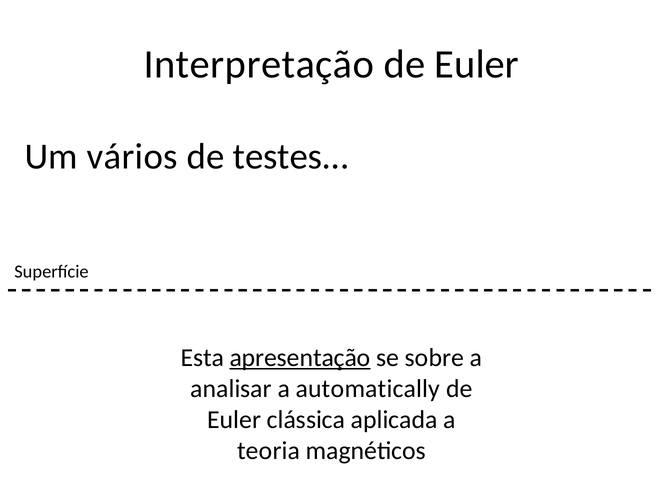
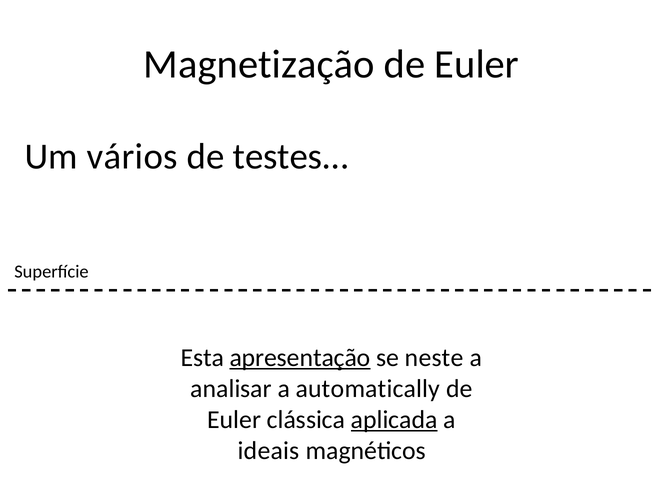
Interpretação: Interpretação -> Magnetização
sobre: sobre -> neste
aplicada underline: none -> present
teoria: teoria -> ideais
